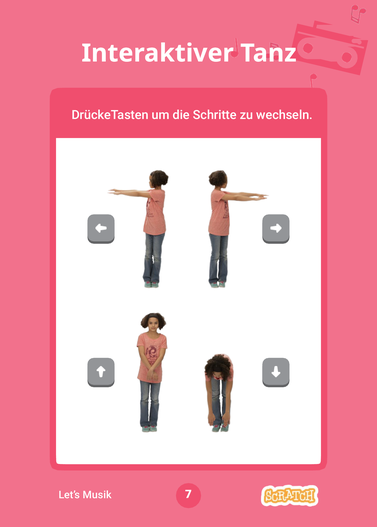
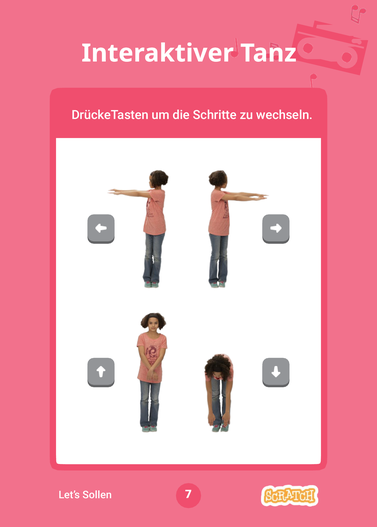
Musik: Musik -> Sollen
